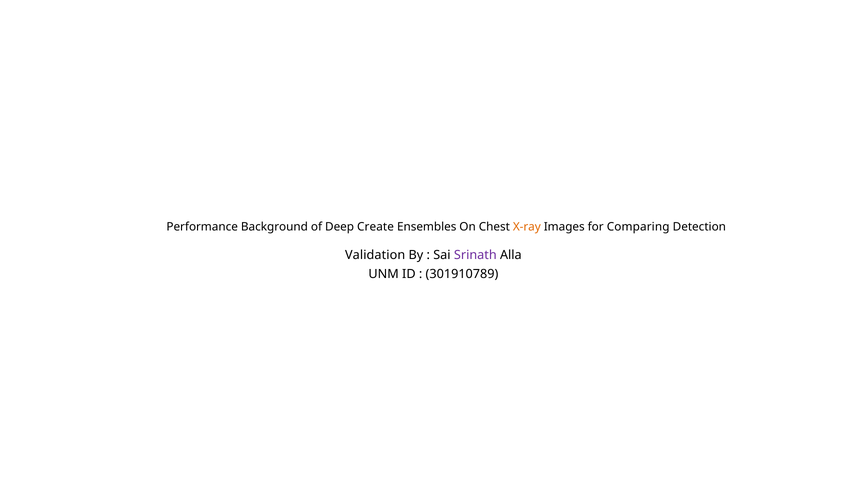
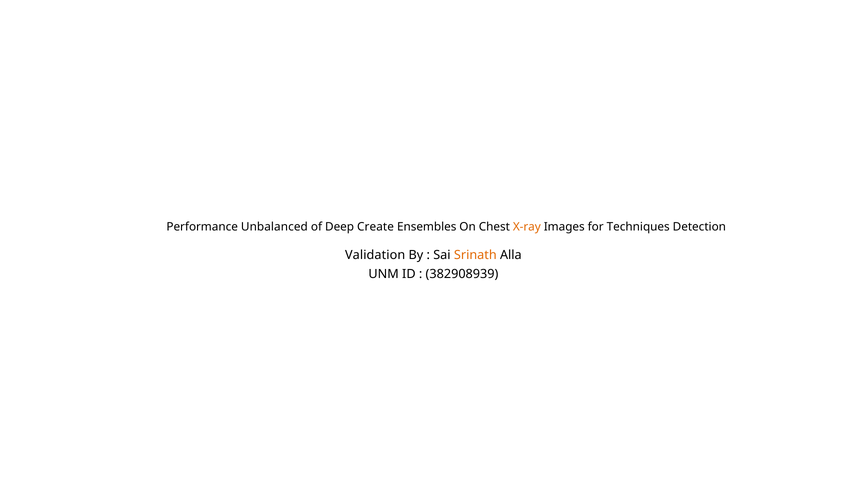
Background: Background -> Unbalanced
Comparing: Comparing -> Techniques
Srinath colour: purple -> orange
301910789: 301910789 -> 382908939
